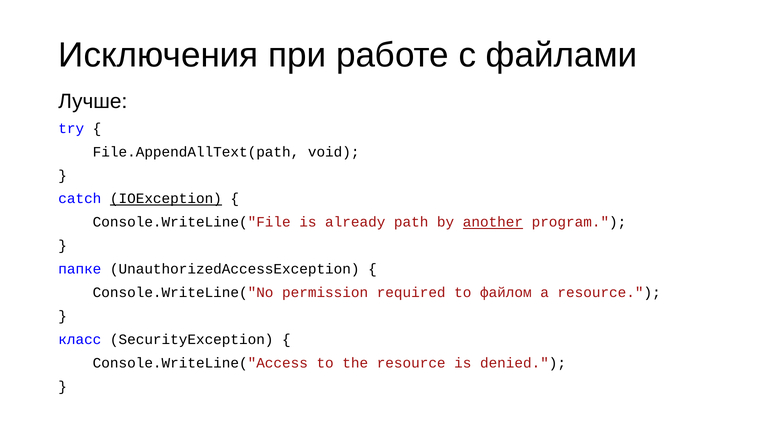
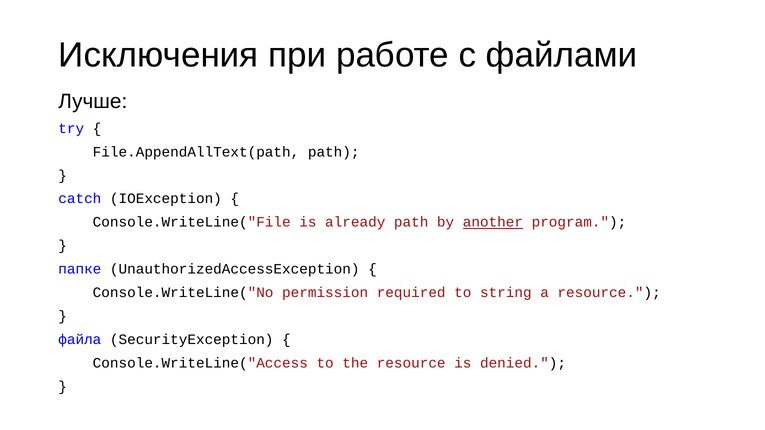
File.AppendAllText(path void: void -> path
IOException underline: present -> none
файлом: файлом -> string
класс: класс -> файла
